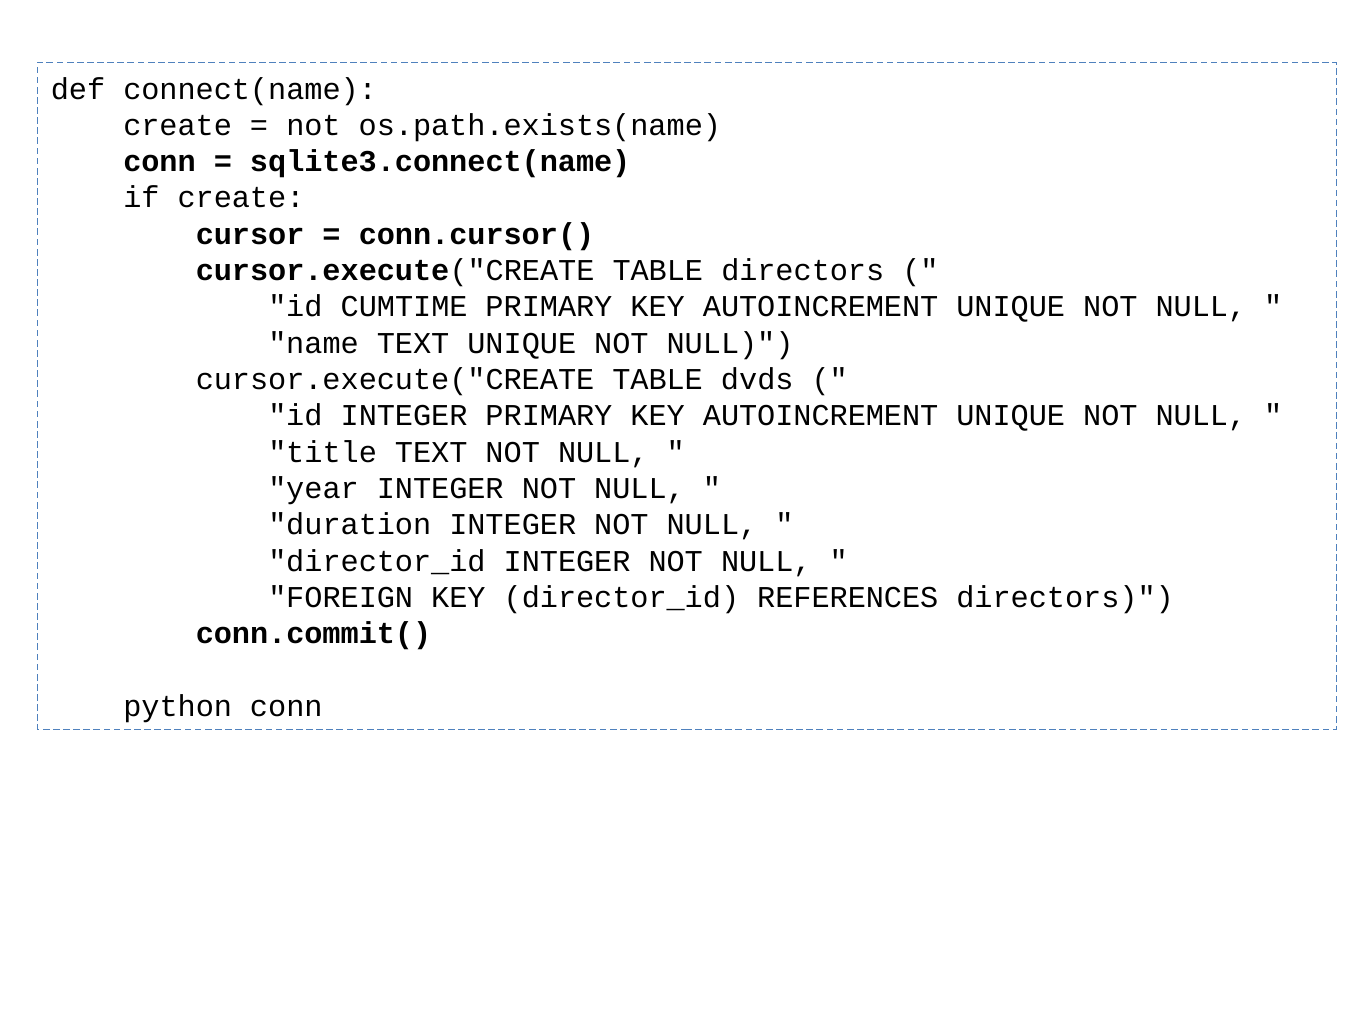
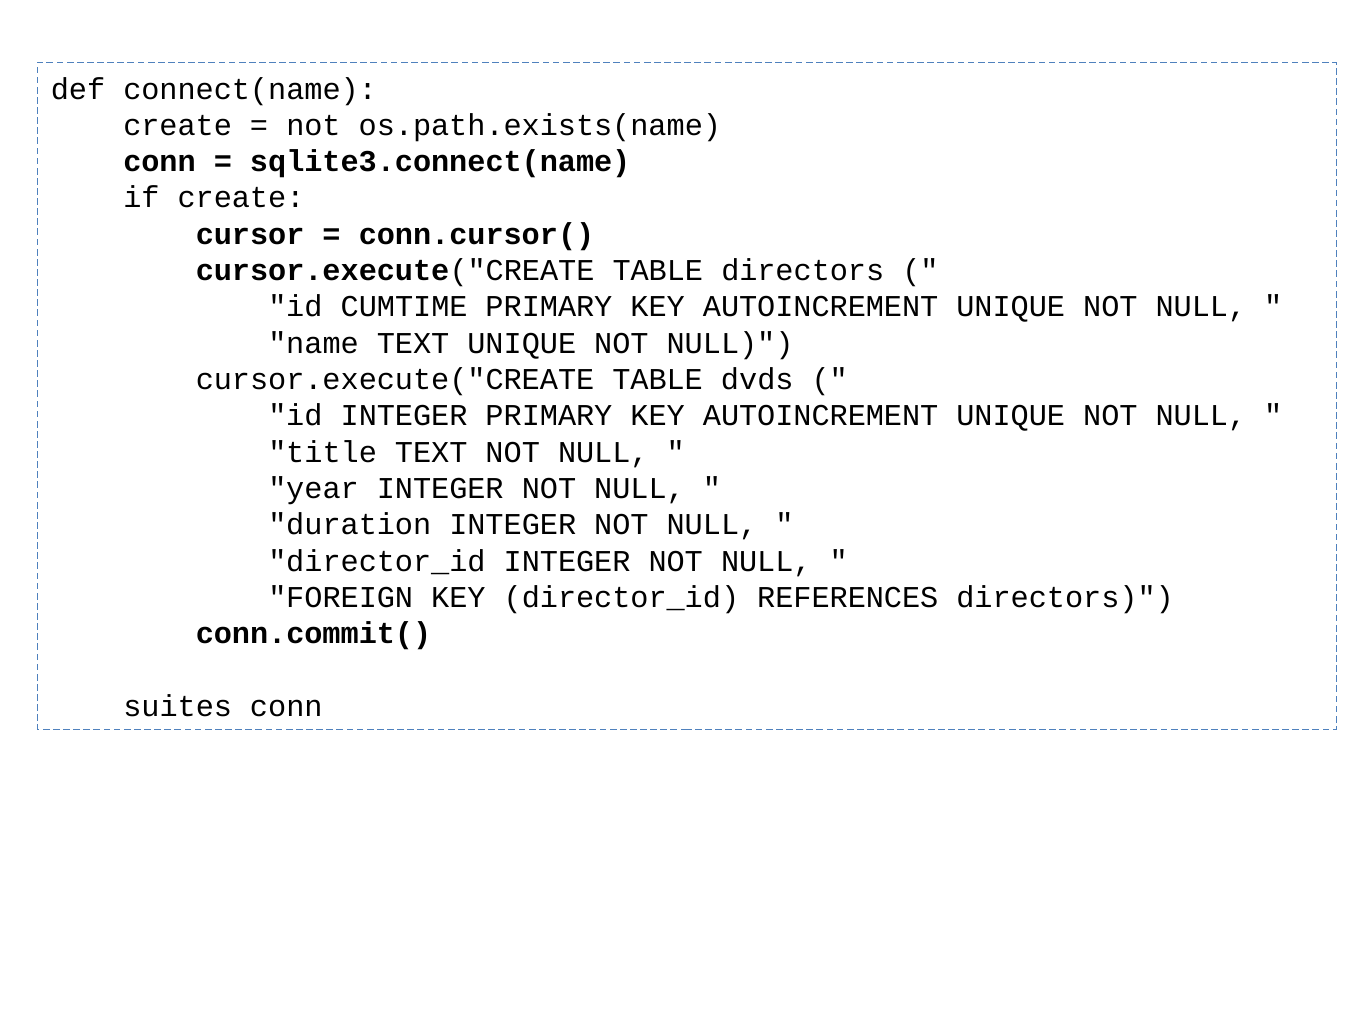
python: python -> suites
